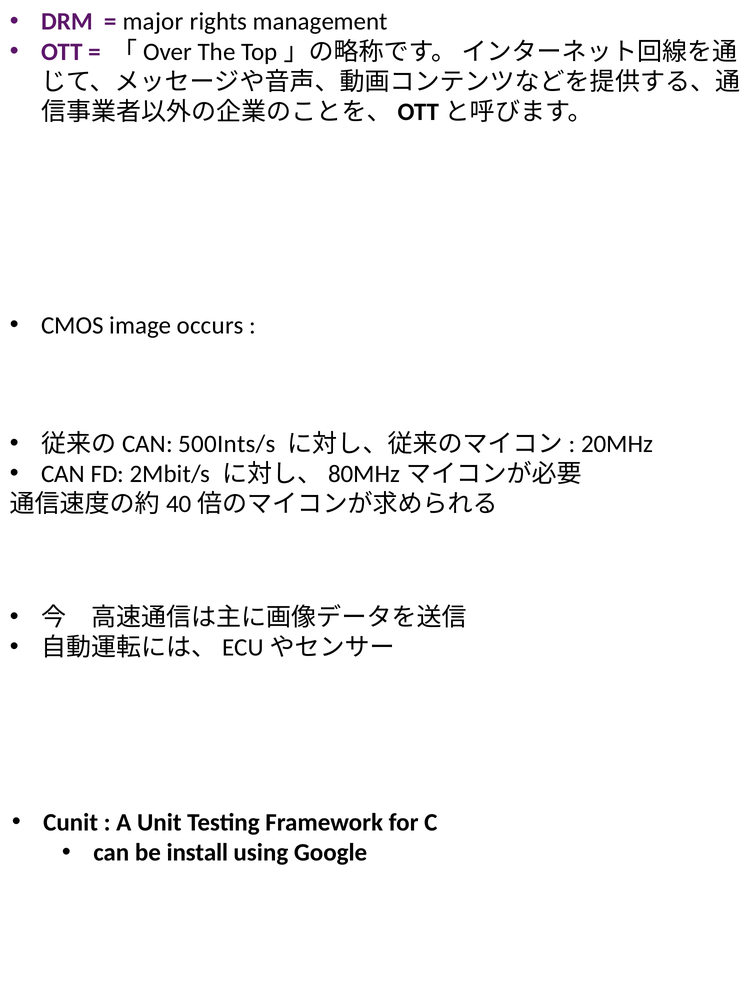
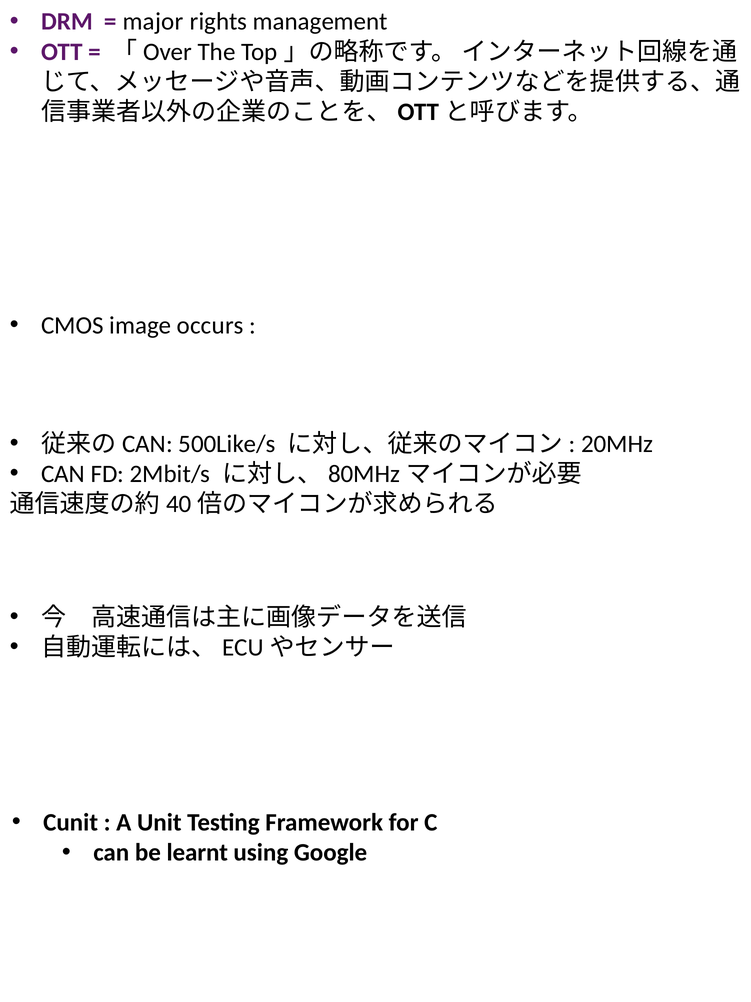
500Ints/s: 500Ints/s -> 500Like/s
install: install -> learnt
